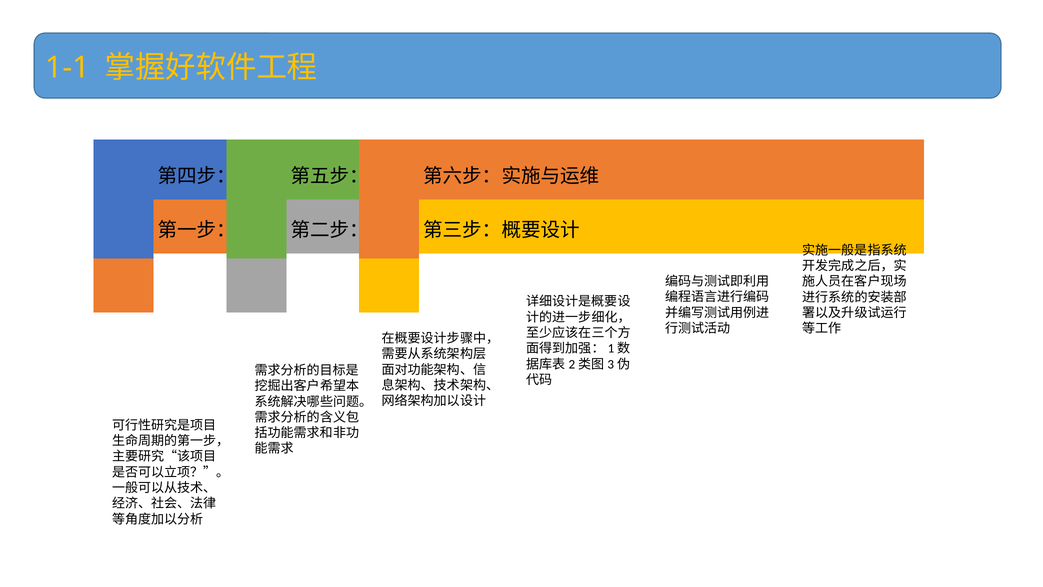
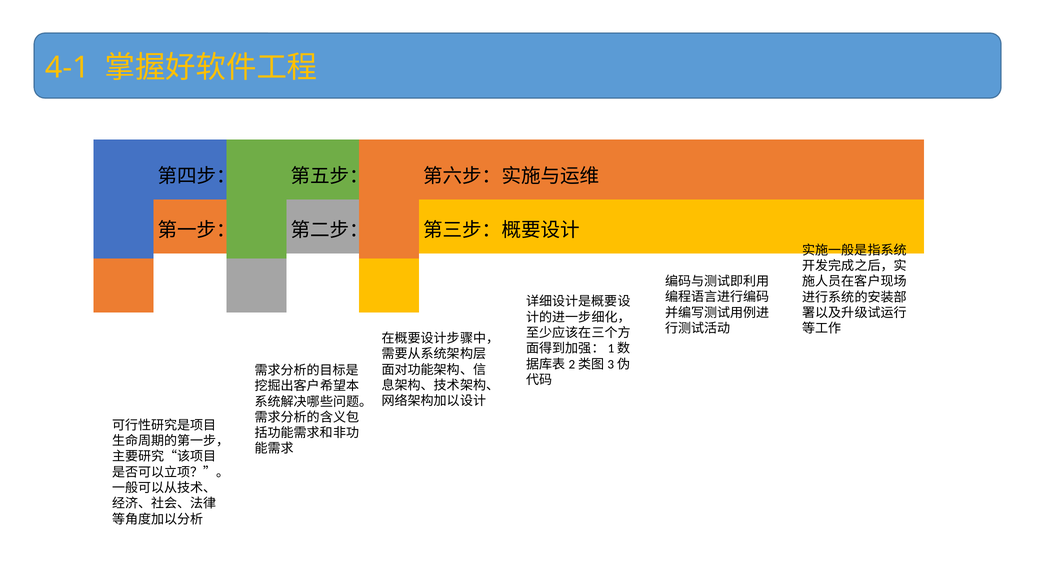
1-1: 1-1 -> 4-1
